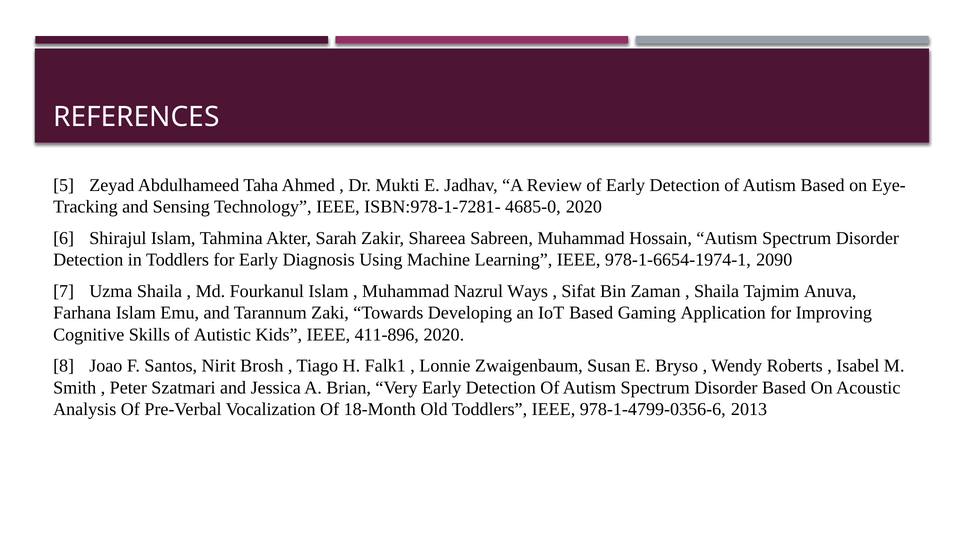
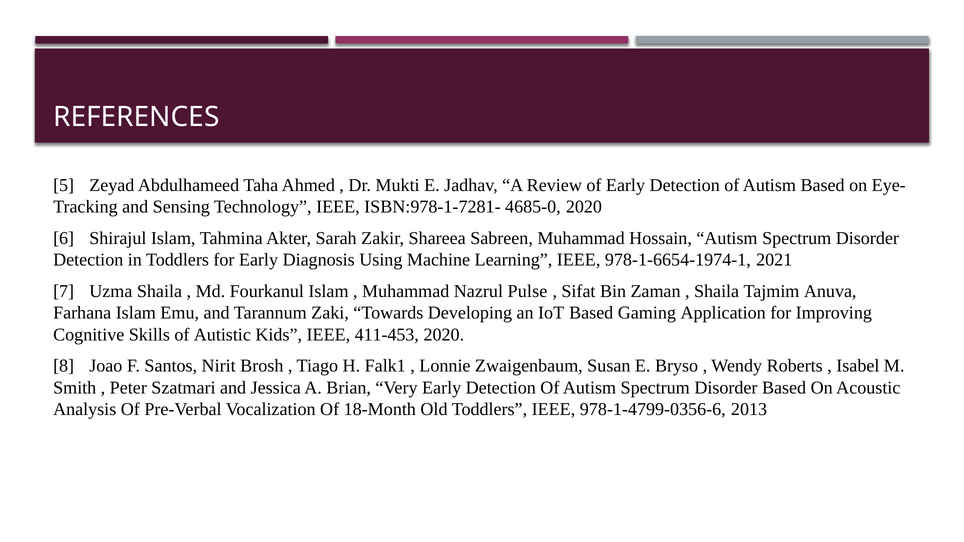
2090: 2090 -> 2021
Ways: Ways -> Pulse
411-896: 411-896 -> 411-453
